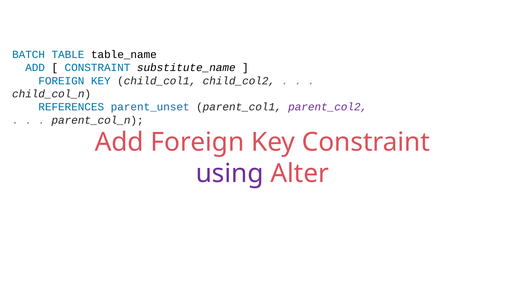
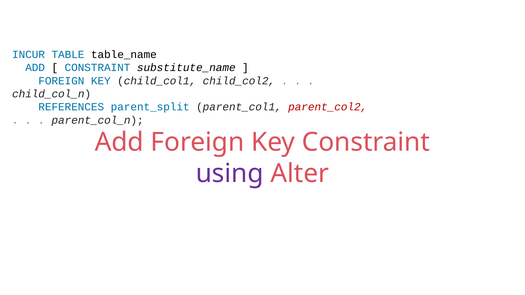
BATCH: BATCH -> INCUR
parent_unset: parent_unset -> parent_split
parent_col2 colour: purple -> red
